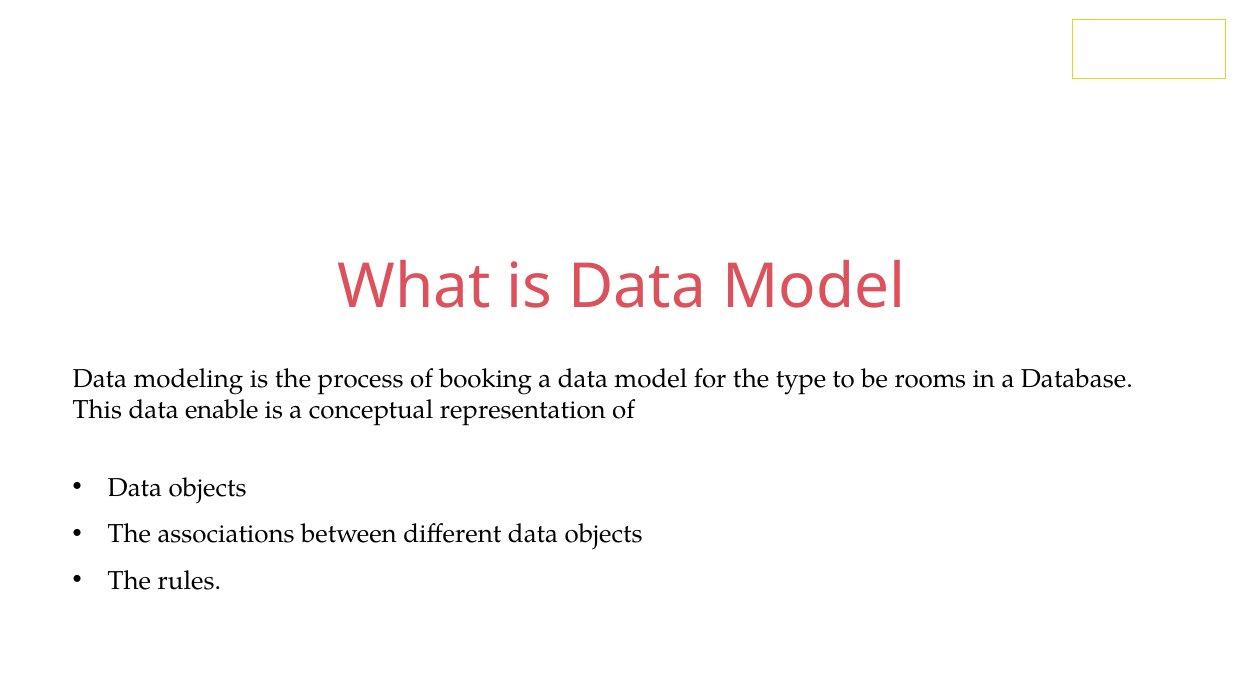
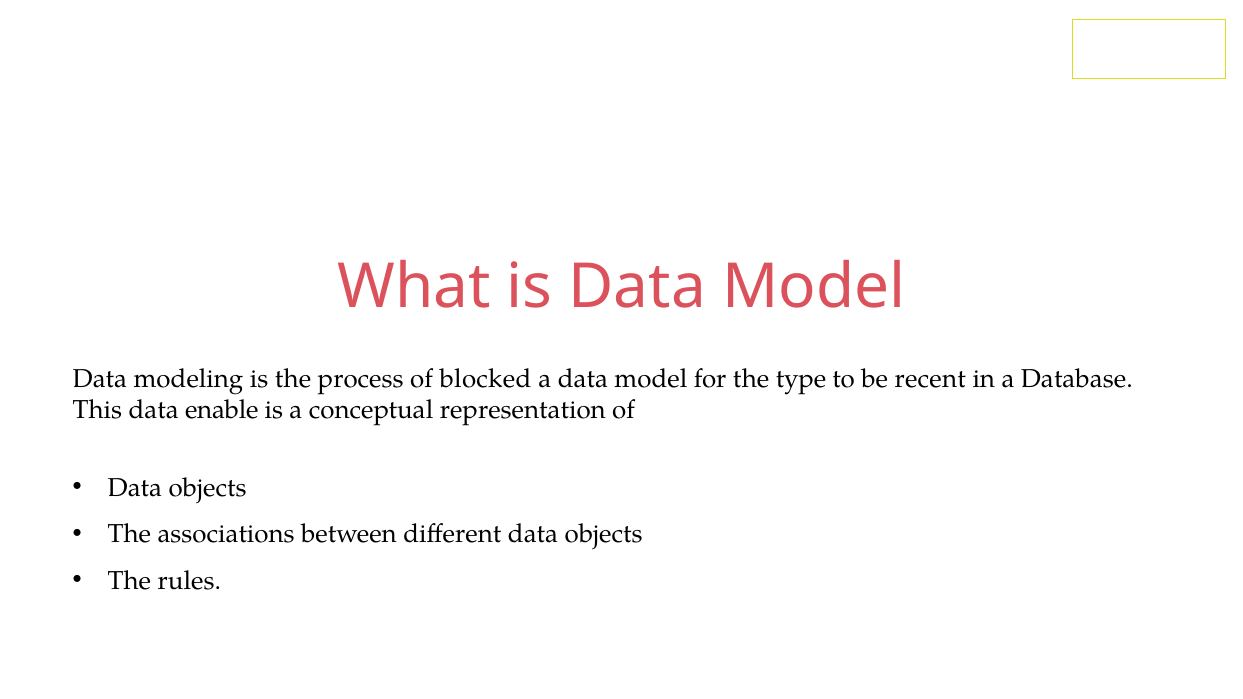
booking: booking -> blocked
rooms: rooms -> recent
